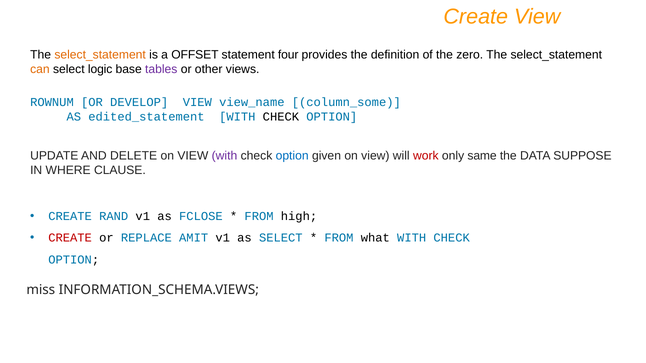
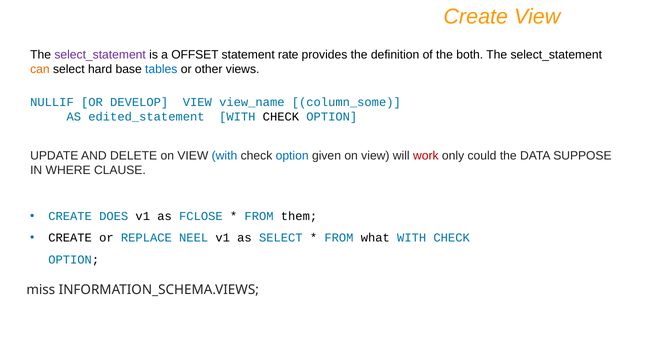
select_statement at (100, 55) colour: orange -> purple
four: four -> rate
zero: zero -> both
logic: logic -> hard
tables colour: purple -> blue
ROWNUM: ROWNUM -> NULLIF
with at (224, 156) colour: purple -> blue
same: same -> could
RAND: RAND -> DOES
high: high -> them
CREATE at (70, 238) colour: red -> black
AMIT: AMIT -> NEEL
